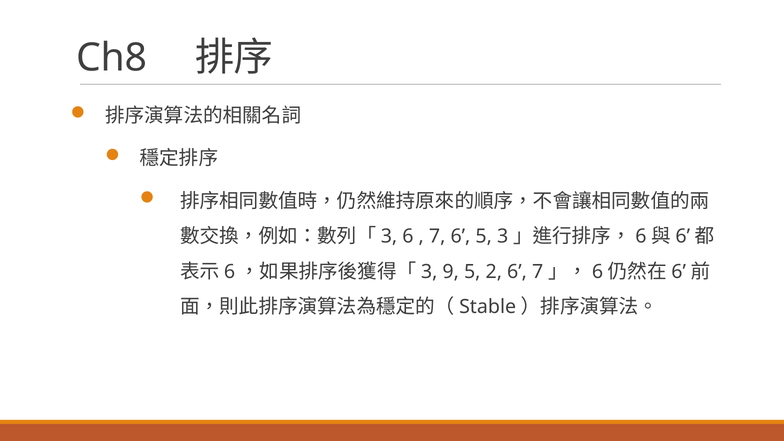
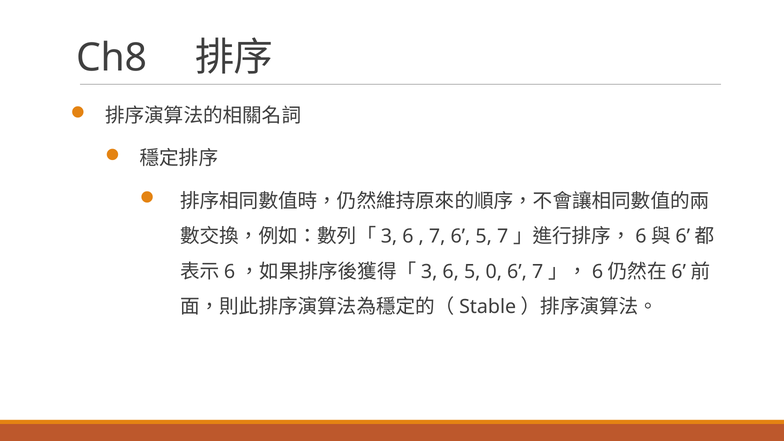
5 3: 3 -> 7
9 at (451, 272): 9 -> 6
2: 2 -> 0
